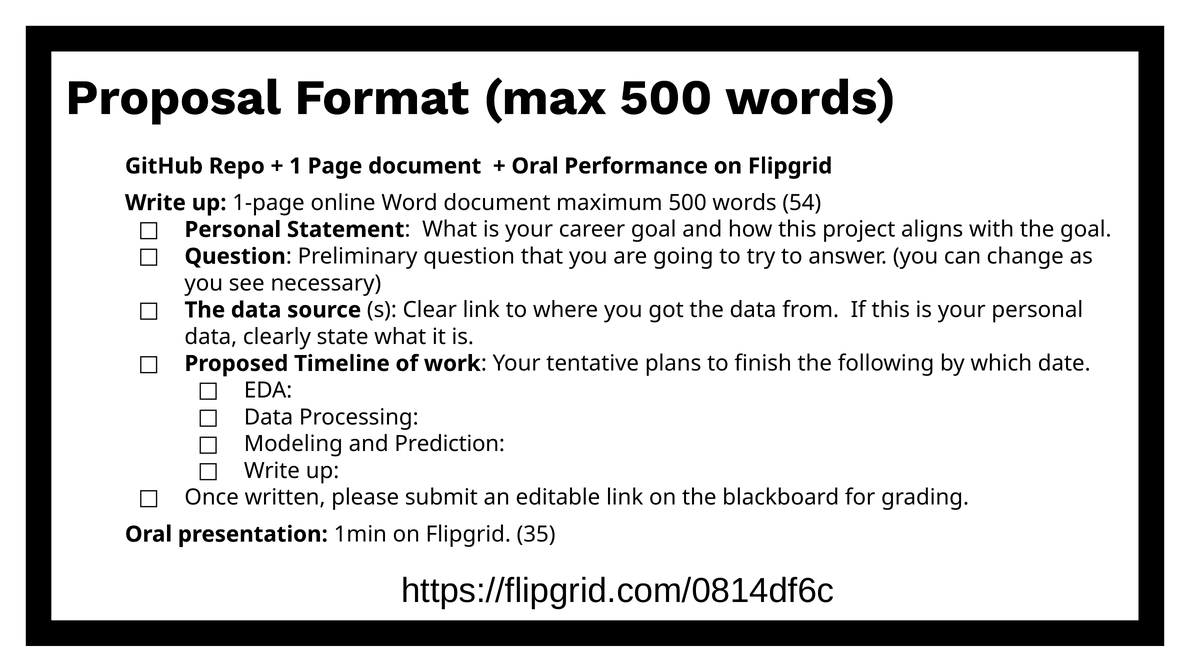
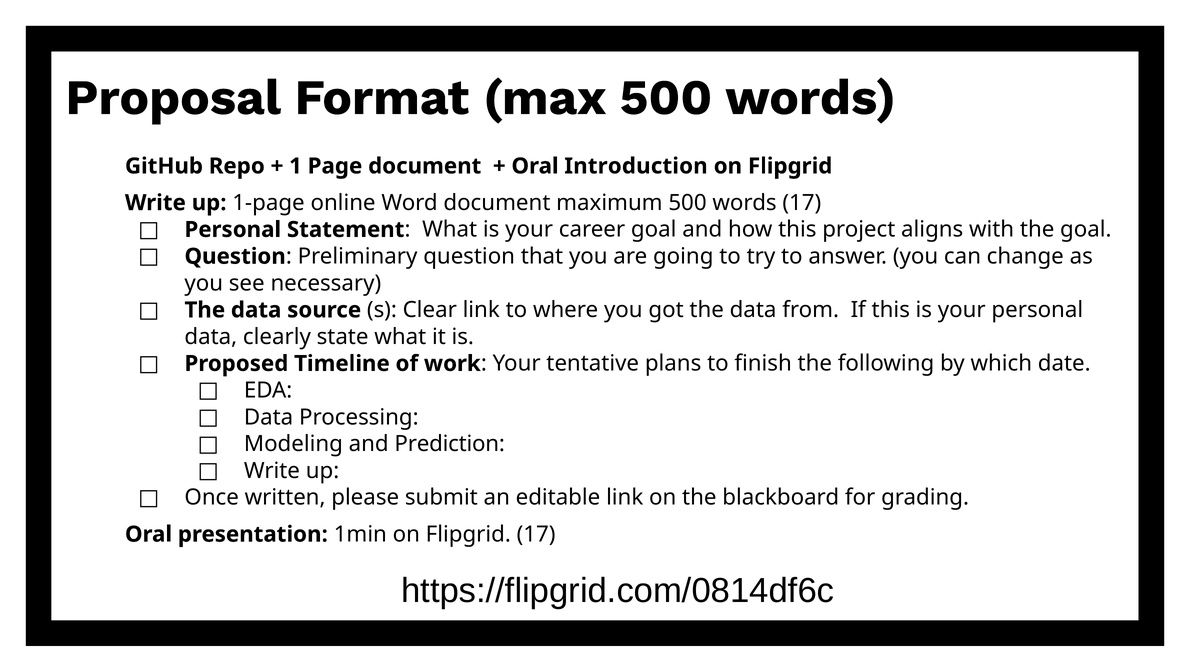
Performance: Performance -> Introduction
words 54: 54 -> 17
Flipgrid 35: 35 -> 17
